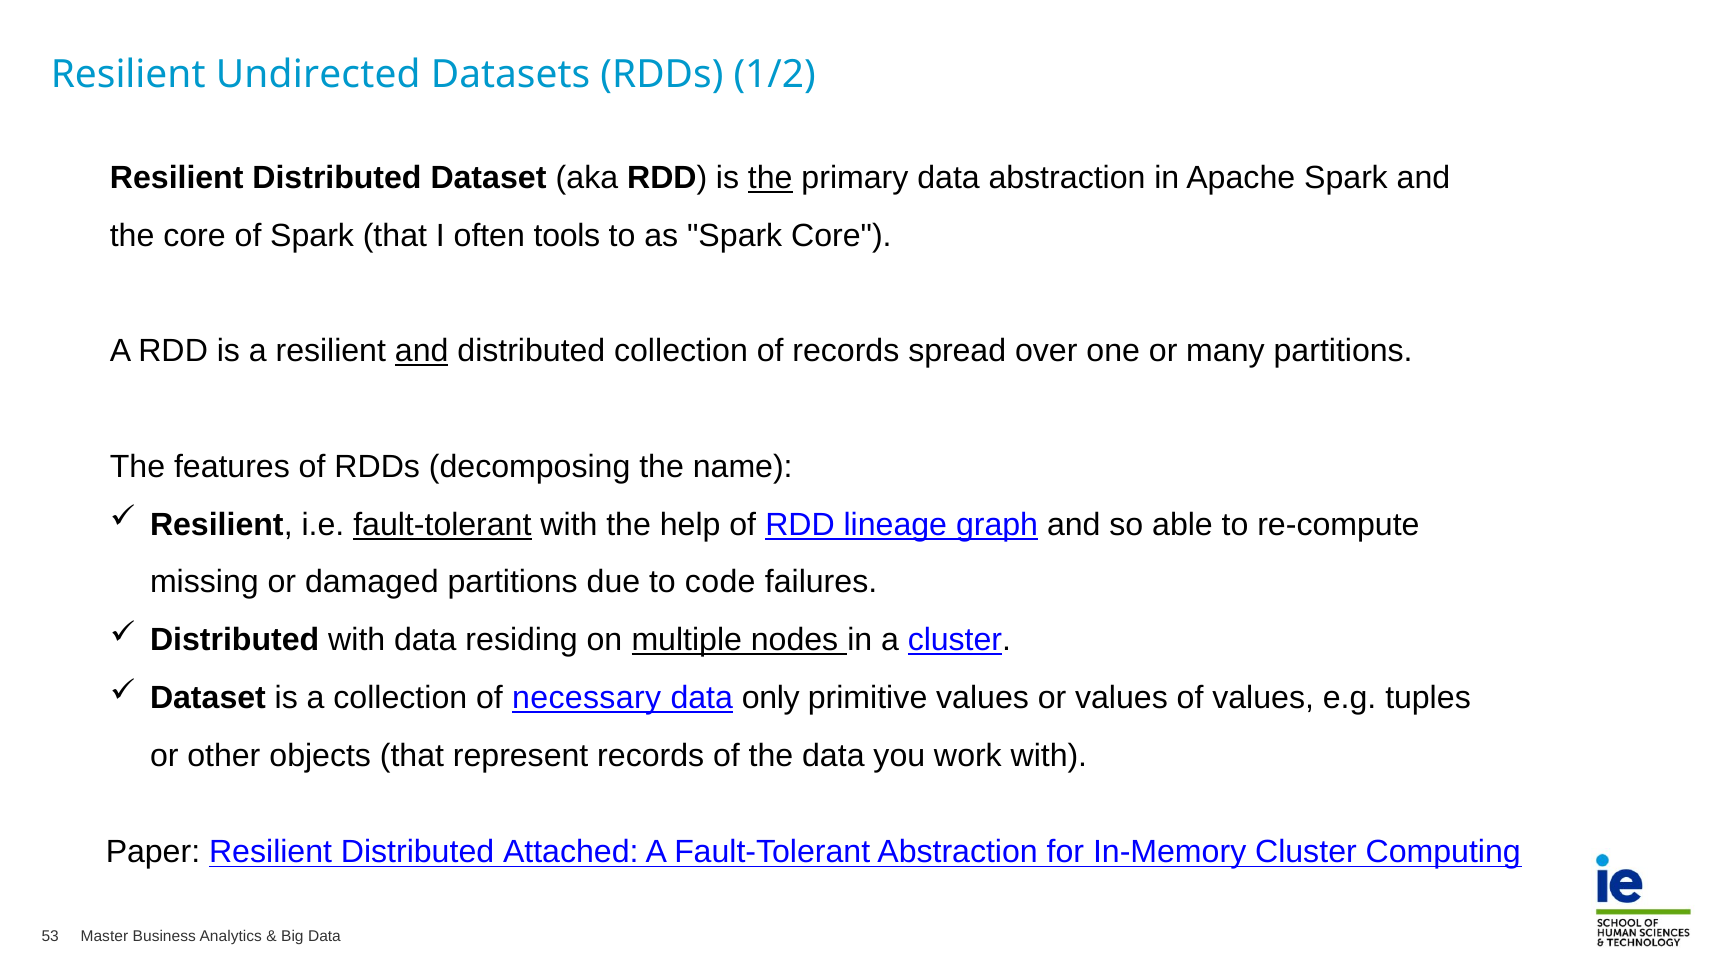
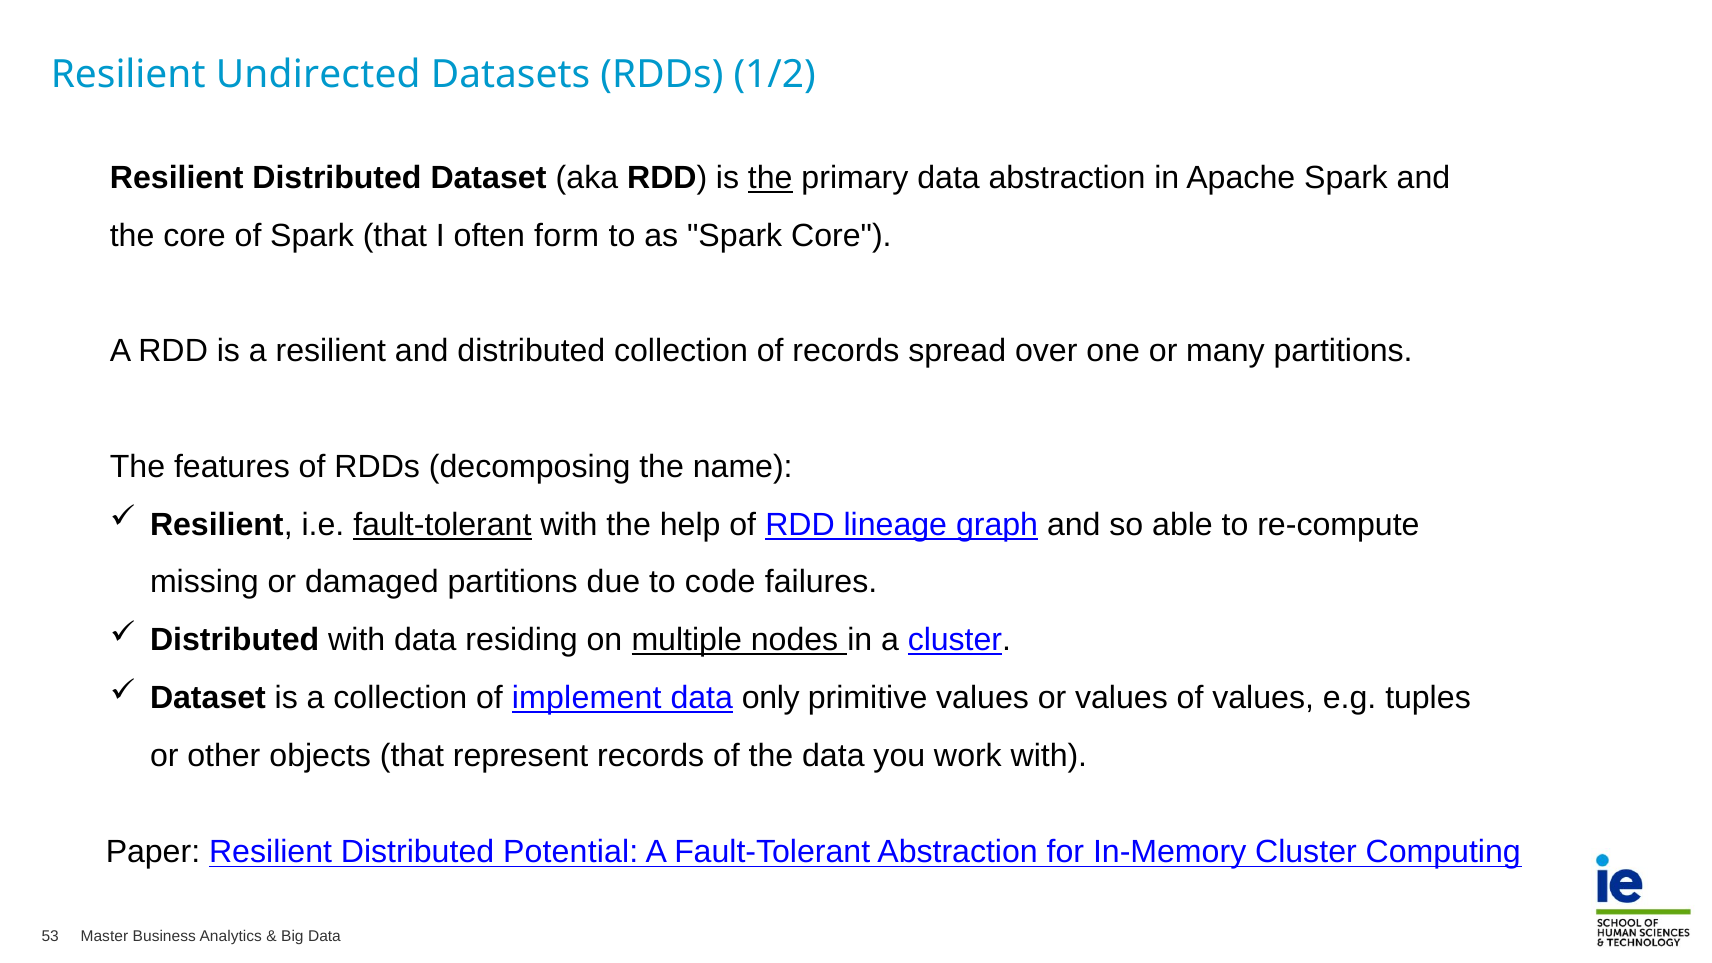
tools: tools -> form
and at (422, 351) underline: present -> none
necessary: necessary -> implement
Attached: Attached -> Potential
